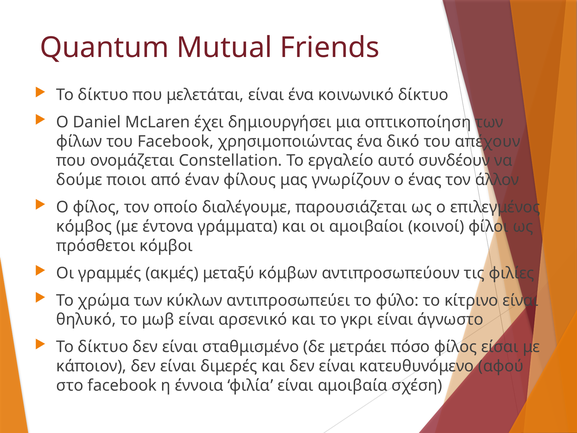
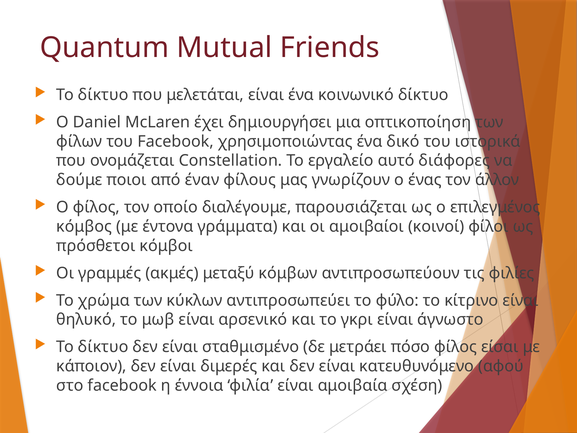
απέχουν: απέχουν -> ιστορικά
συνδέουν: συνδέουν -> διάφορες
